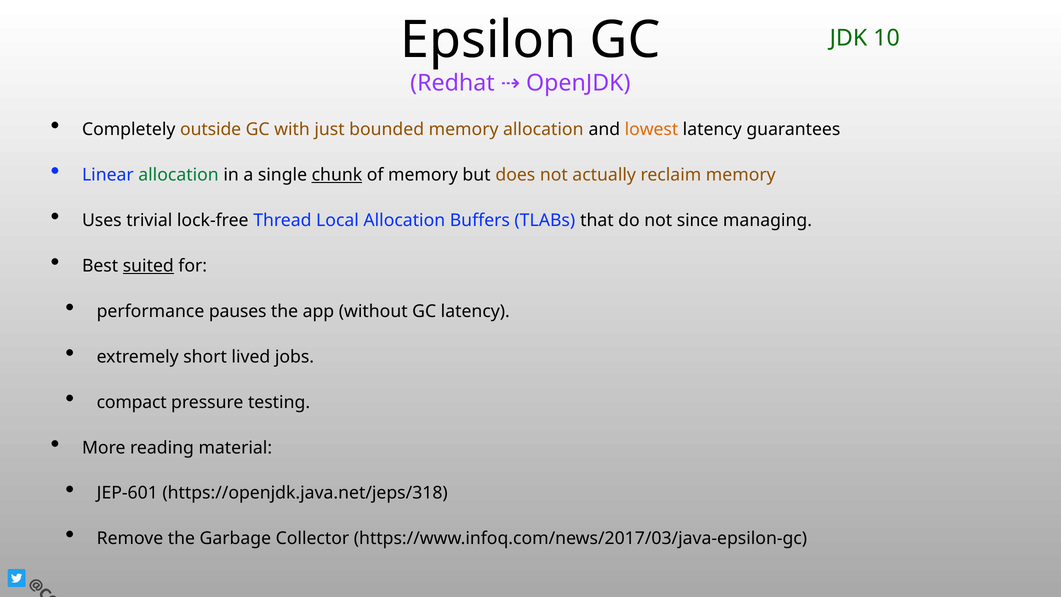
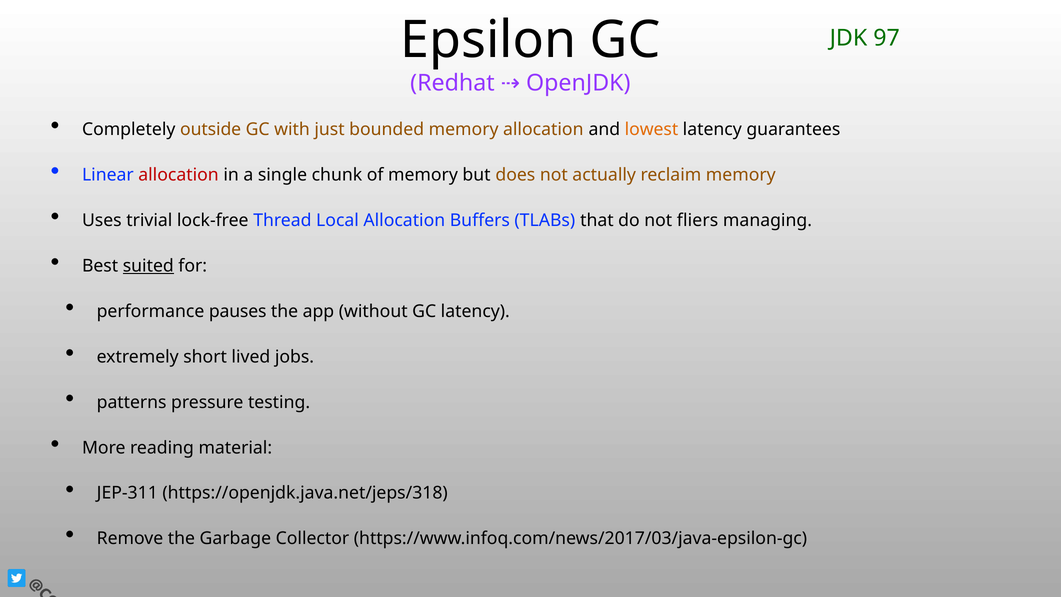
10: 10 -> 97
allocation at (179, 175) colour: green -> red
chunk underline: present -> none
since: since -> fliers
compact: compact -> patterns
JEP-601: JEP-601 -> JEP-311
